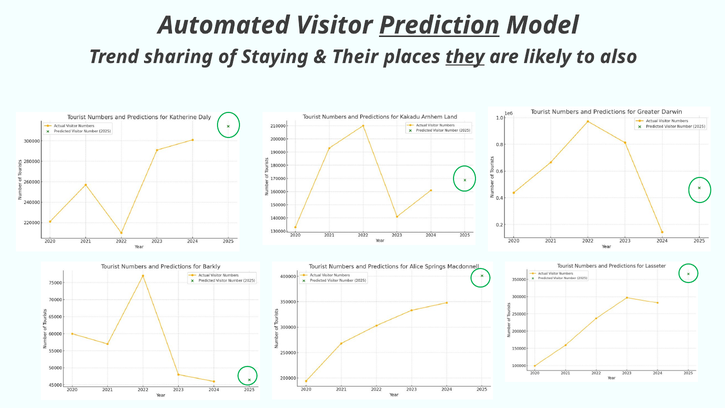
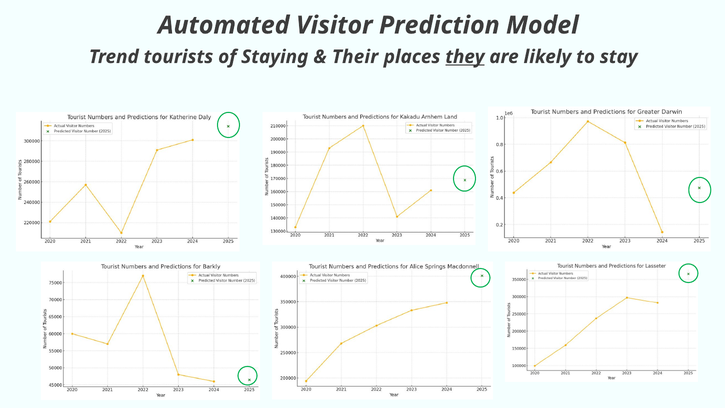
Prediction underline: present -> none
sharing: sharing -> tourists
also: also -> stay
